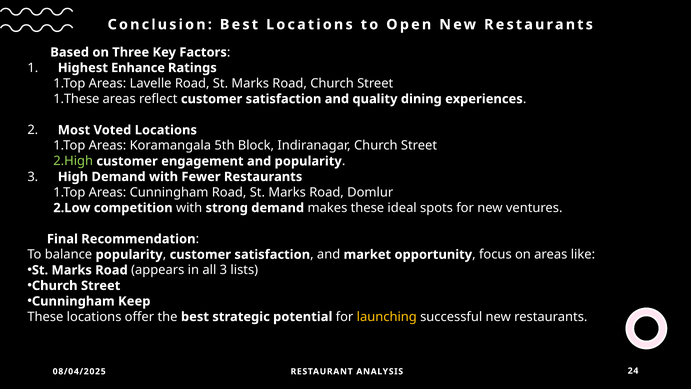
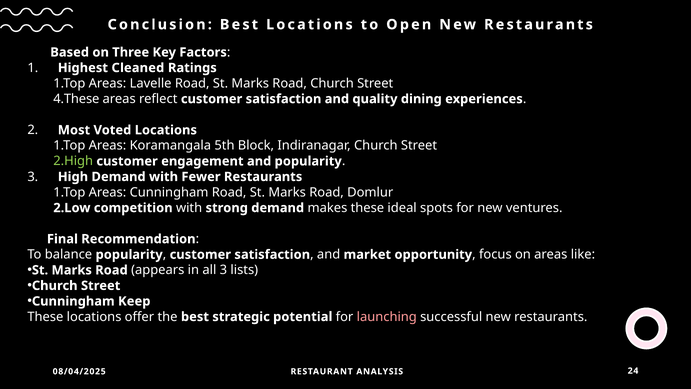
Enhance: Enhance -> Cleaned
1.These: 1.These -> 4.These
launching colour: yellow -> pink
